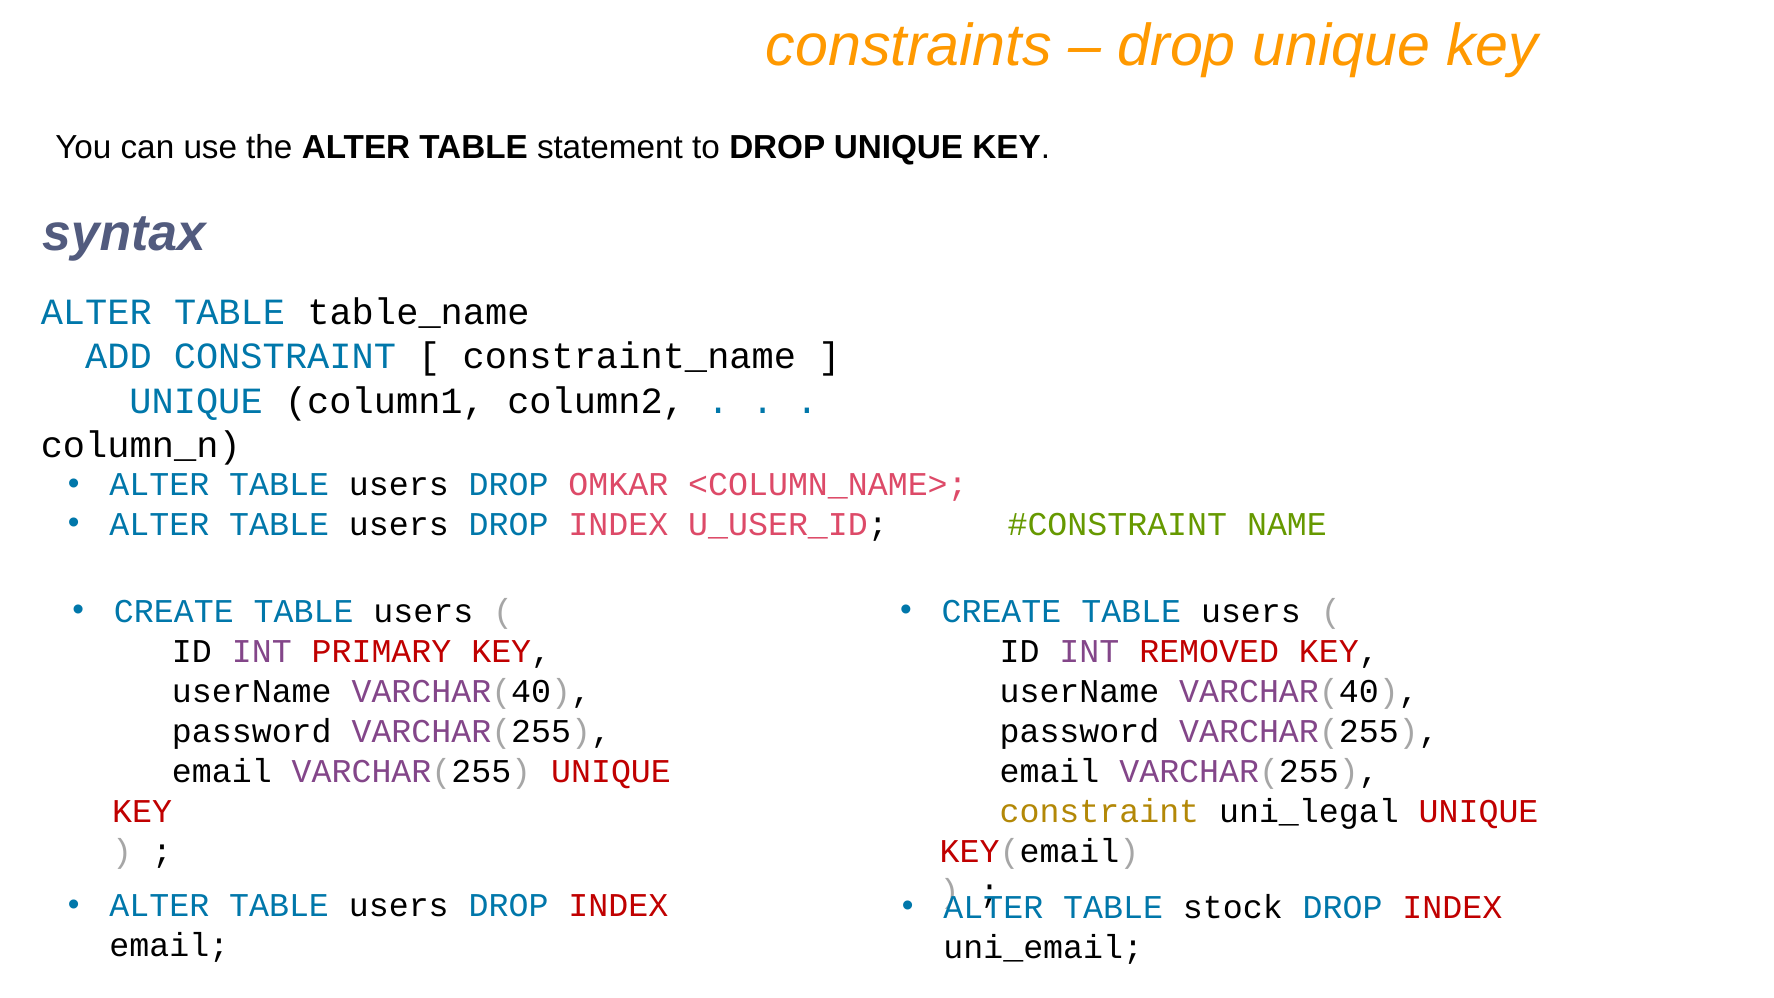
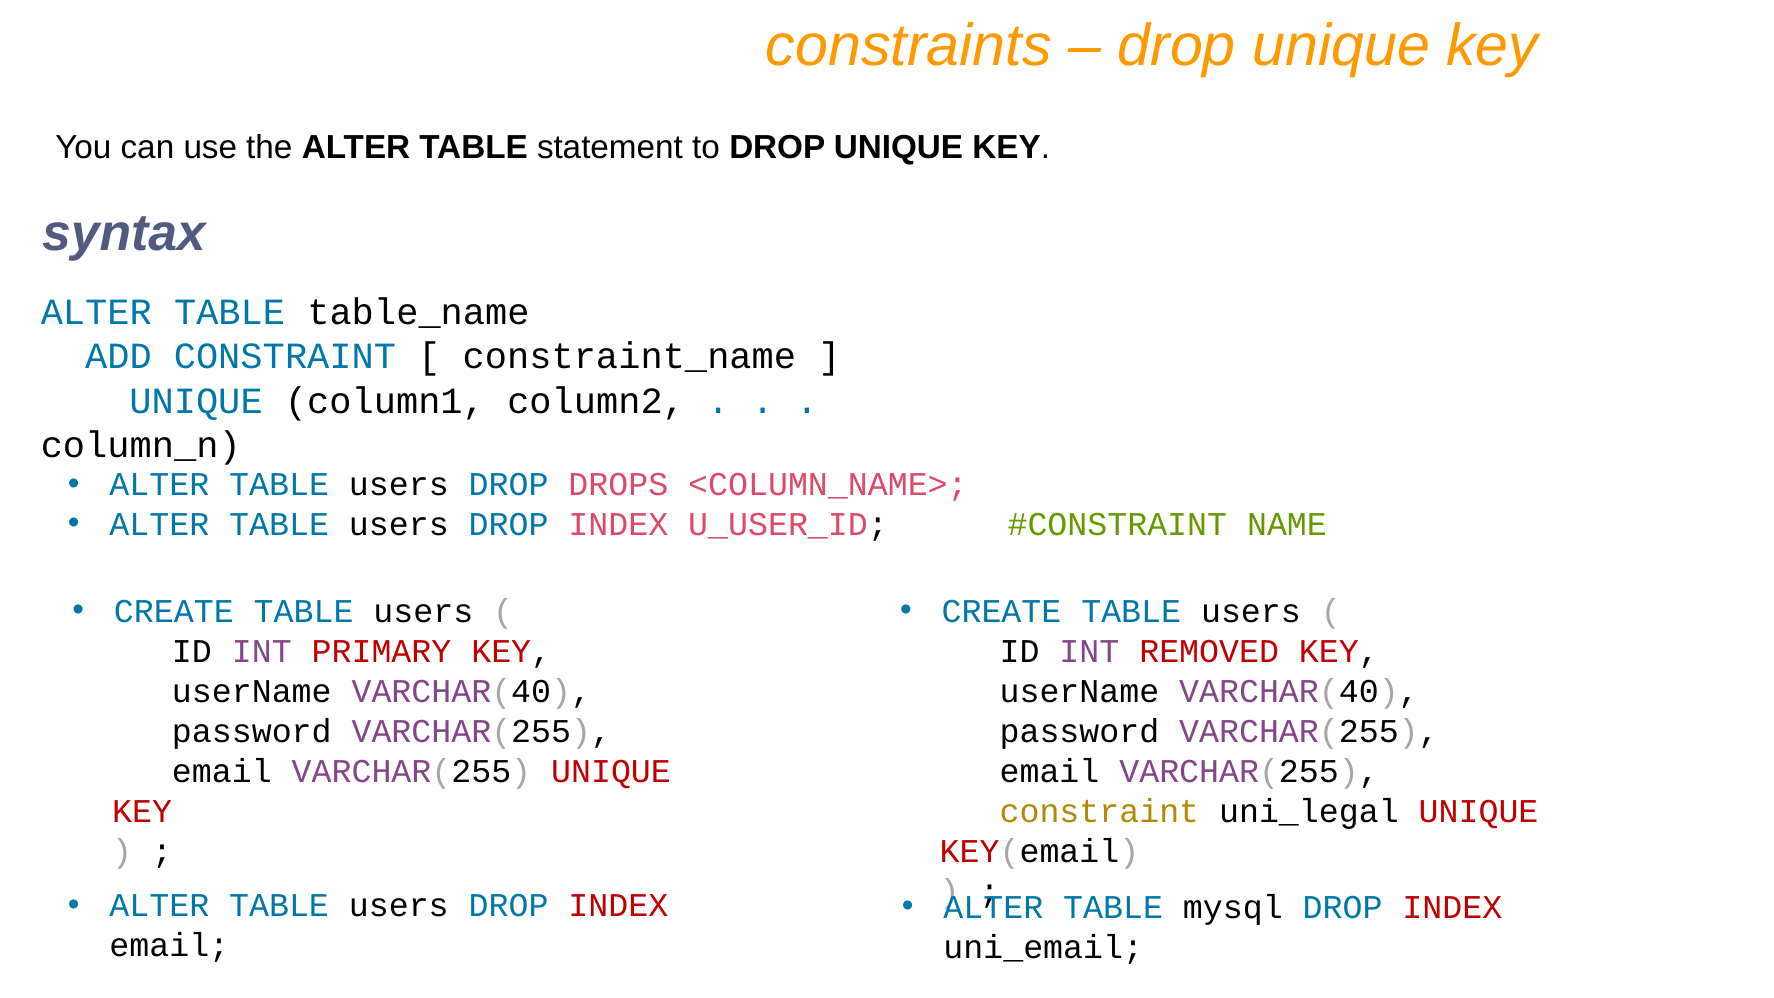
OMKAR: OMKAR -> DROPS
stock: stock -> mysql
